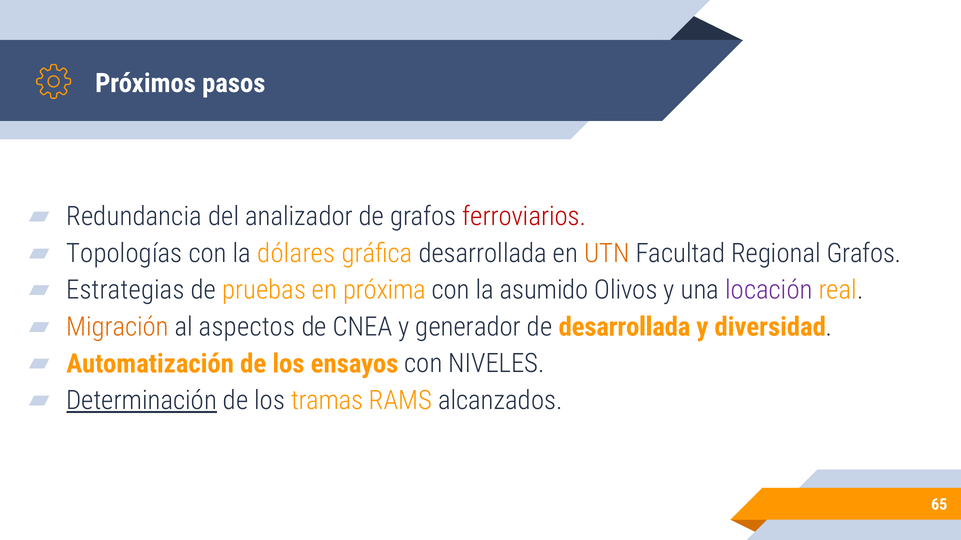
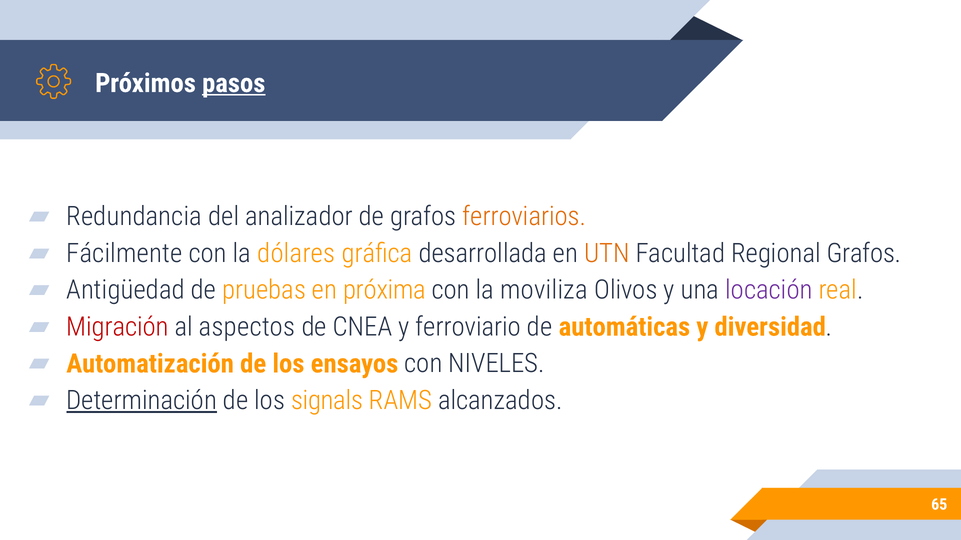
pasos underline: none -> present
ferroviarios colour: red -> orange
Topologías: Topologías -> Fácilmente
Estrategias: Estrategias -> Antigüedad
asumido: asumido -> moviliza
Migración colour: orange -> red
generador: generador -> ferroviario
de desarrollada: desarrollada -> automáticas
tramas: tramas -> signals
